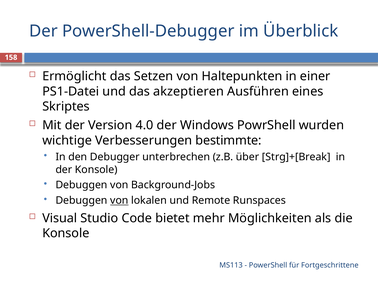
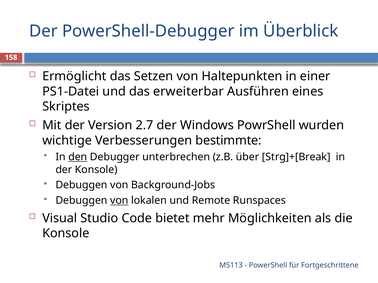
akzeptieren: akzeptieren -> erweiterbar
4.0: 4.0 -> 2.7
den underline: none -> present
